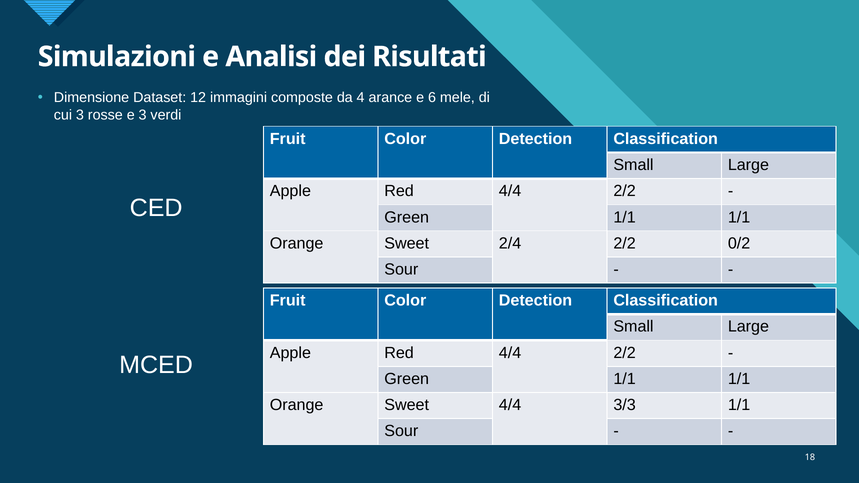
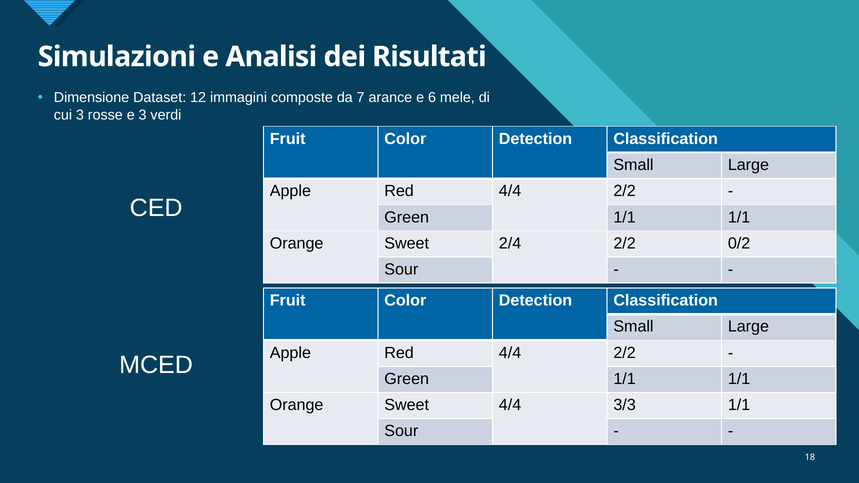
4: 4 -> 7
